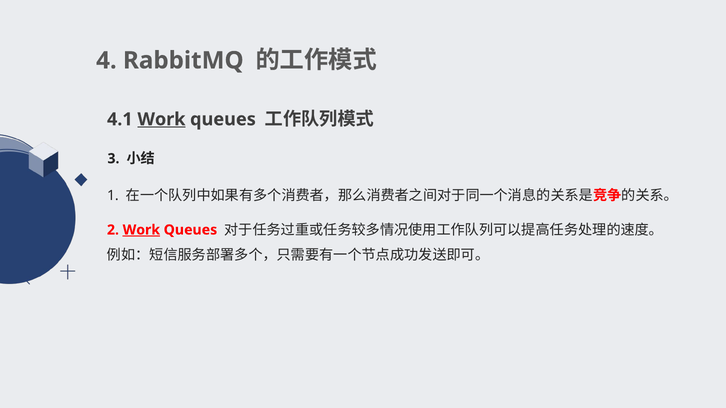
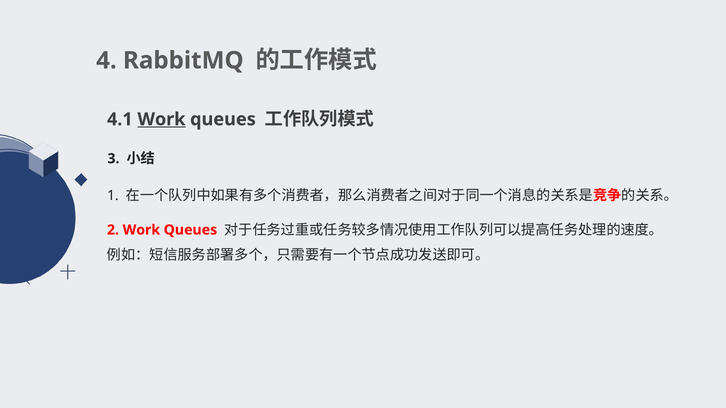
Work at (141, 230) underline: present -> none
